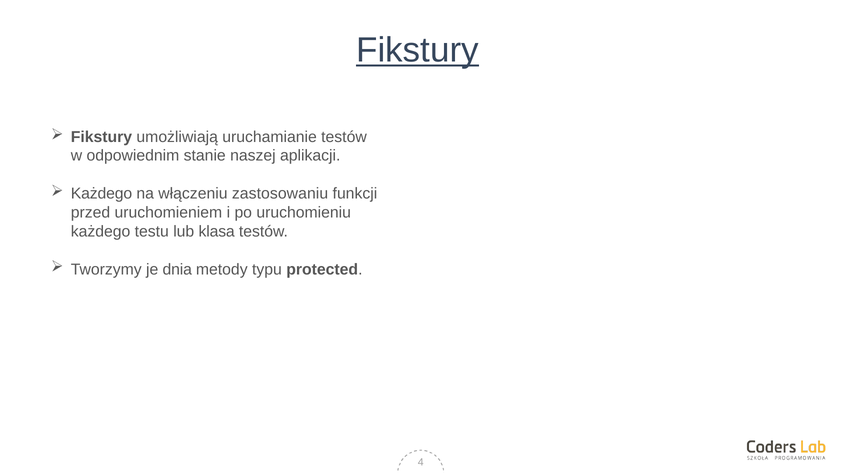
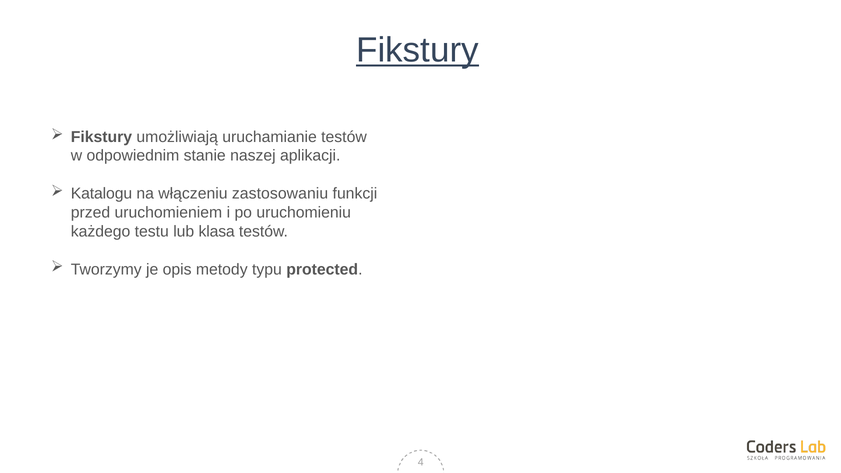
Każdego at (101, 194): Każdego -> Katalogu
dnia: dnia -> opis
